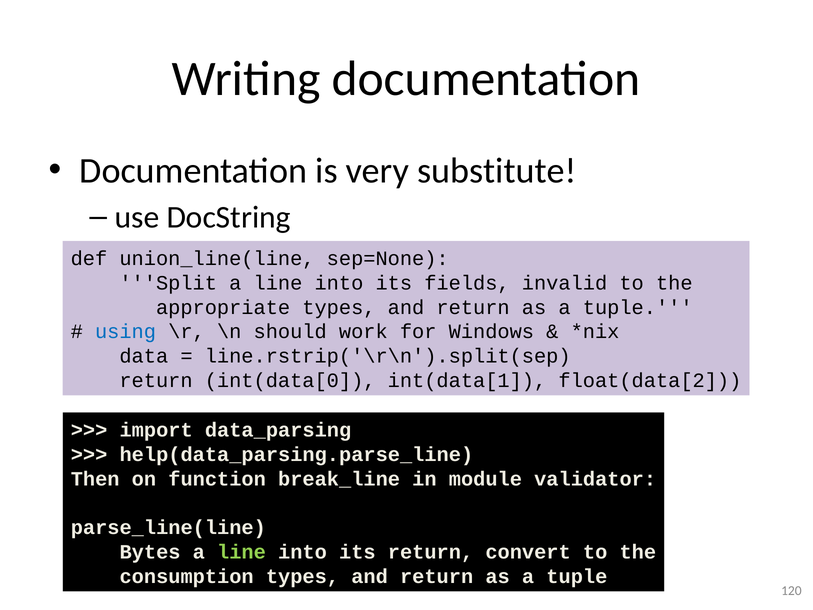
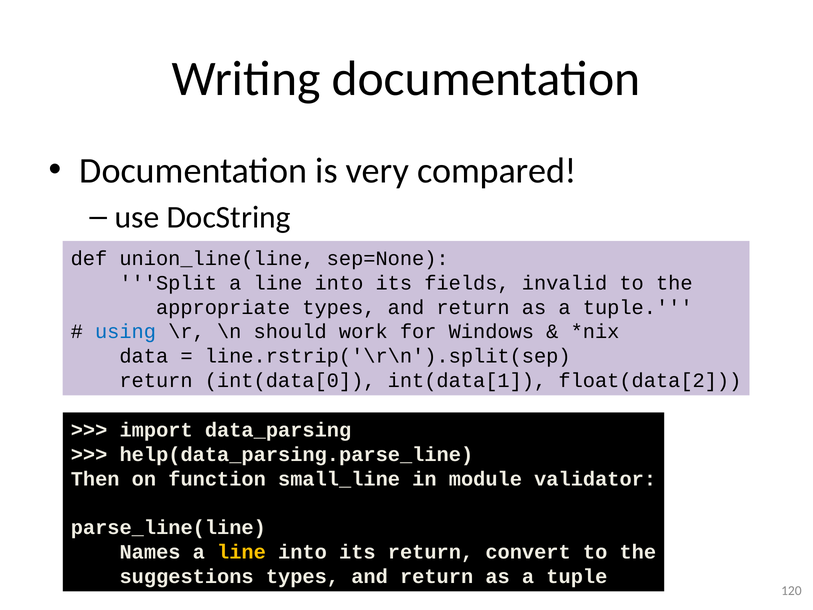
substitute: substitute -> compared
break_line: break_line -> small_line
Bytes: Bytes -> Names
line at (241, 552) colour: light green -> yellow
consumption: consumption -> suggestions
